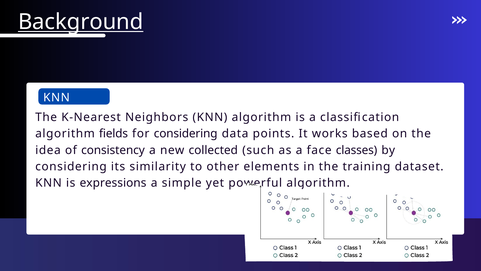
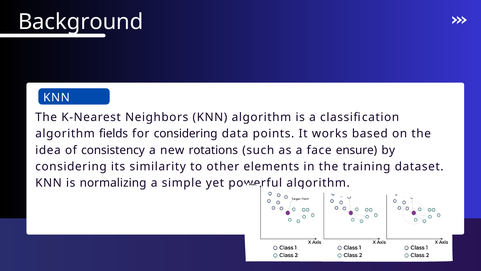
Background underline: present -> none
collected: collected -> rotations
classes: classes -> ensure
expressions: expressions -> normalizing
